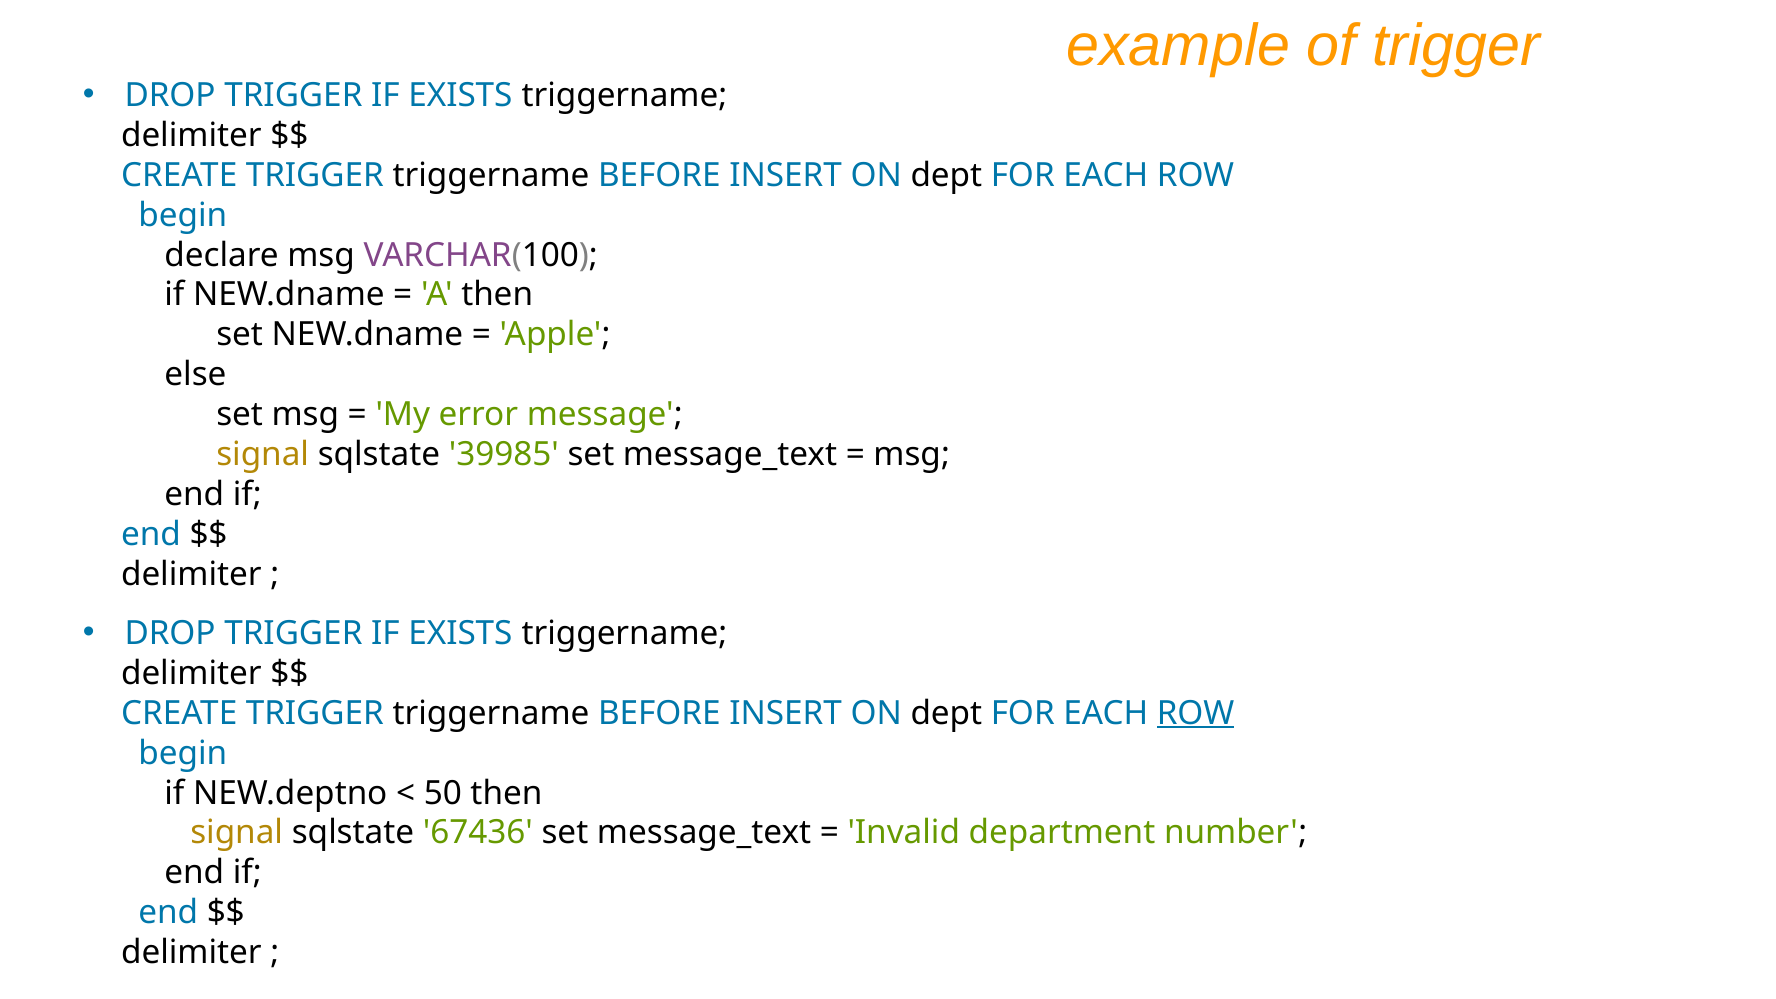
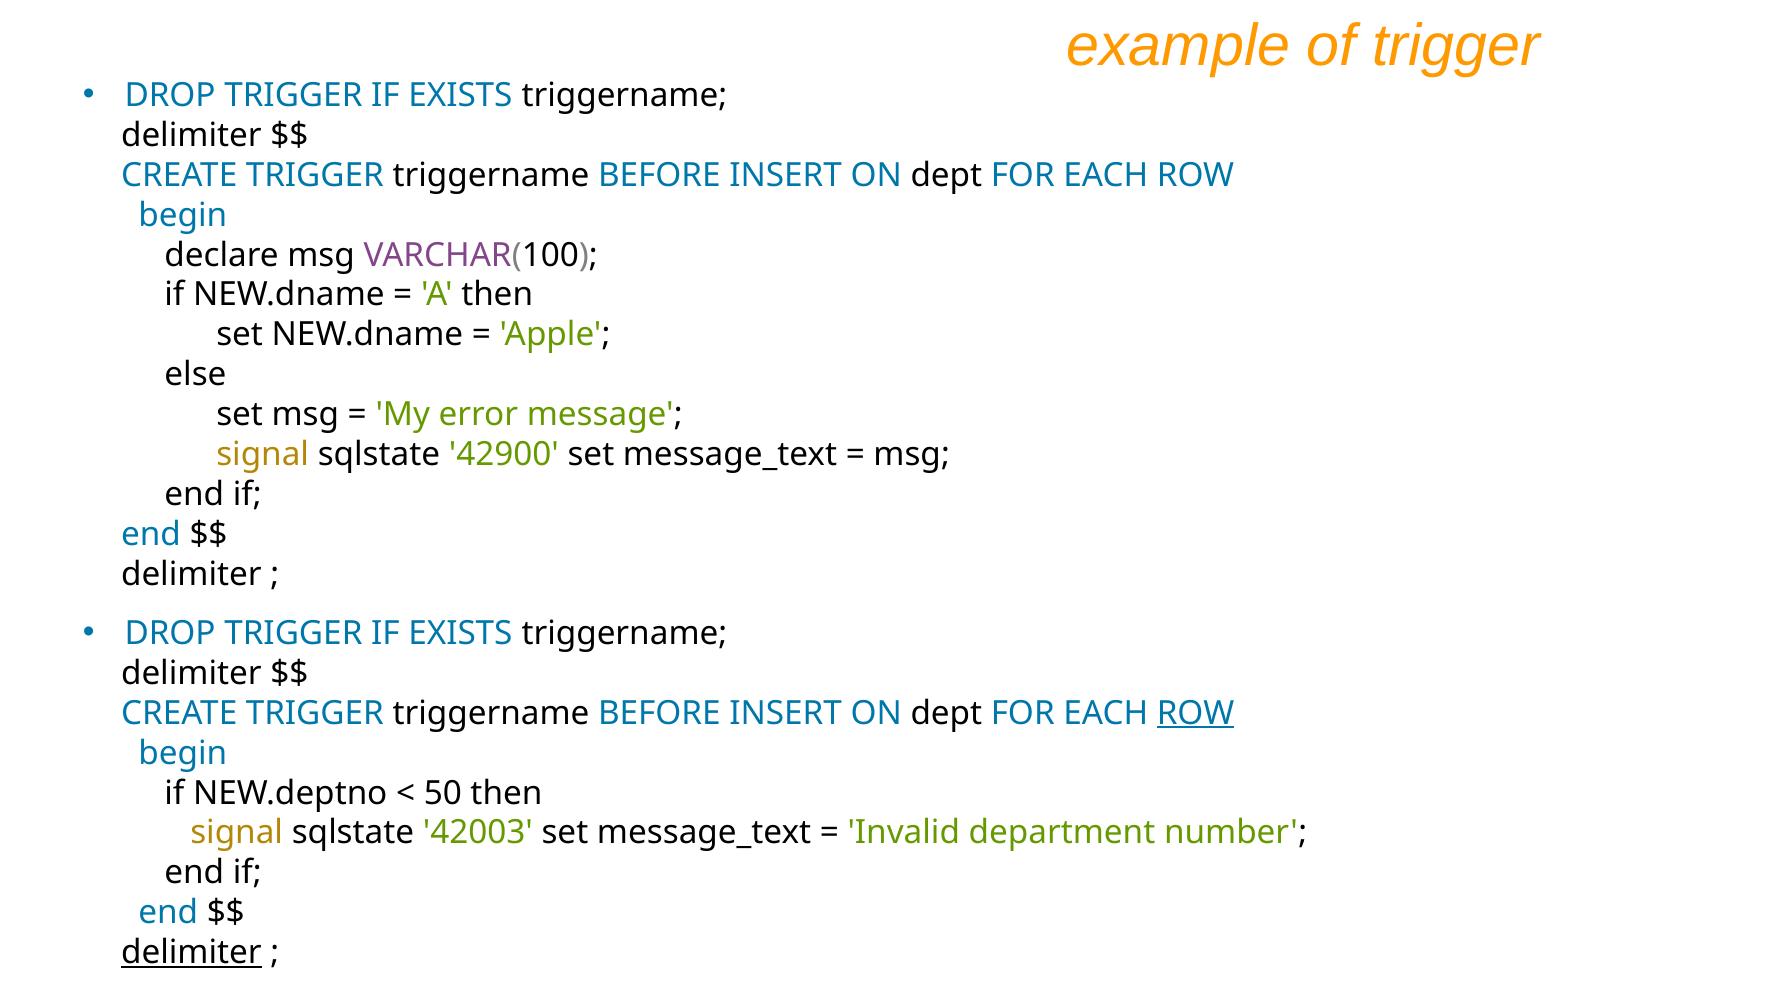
39985: 39985 -> 42900
67436: 67436 -> 42003
delimiter at (191, 953) underline: none -> present
